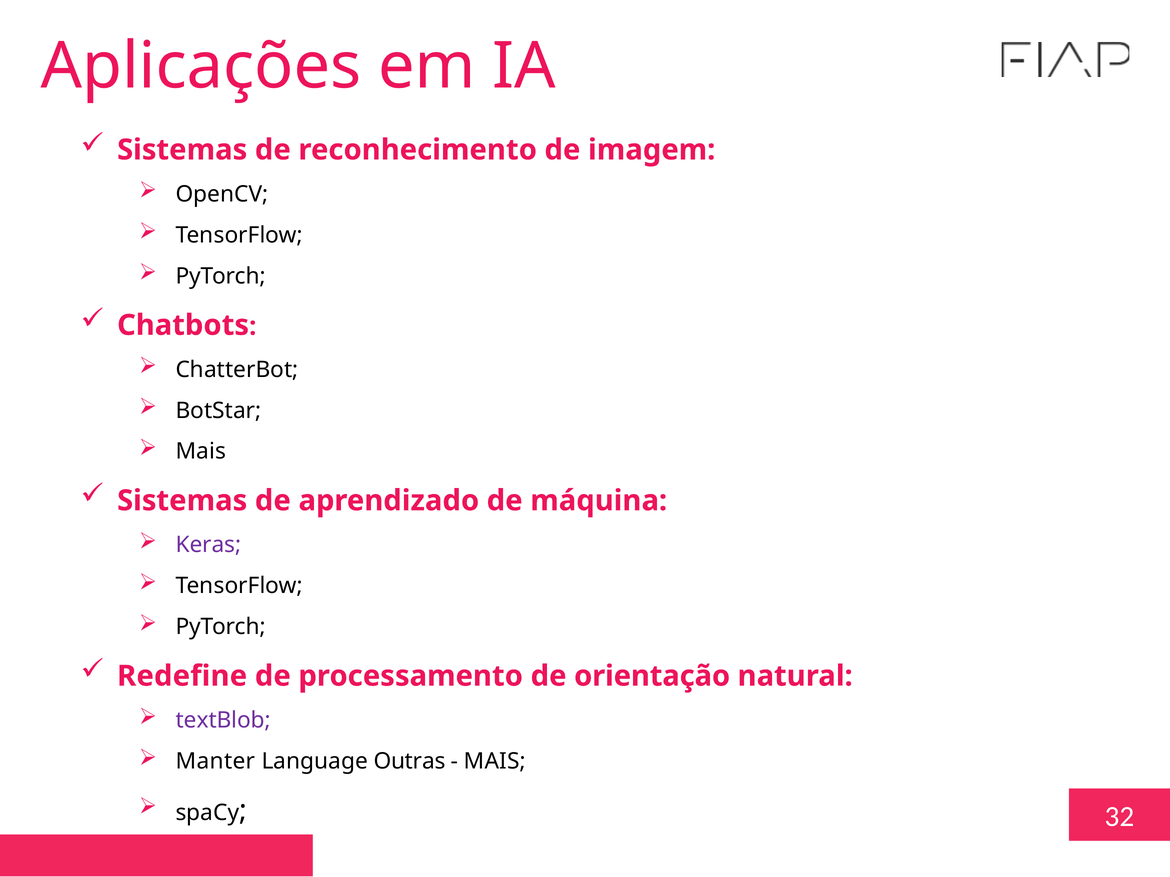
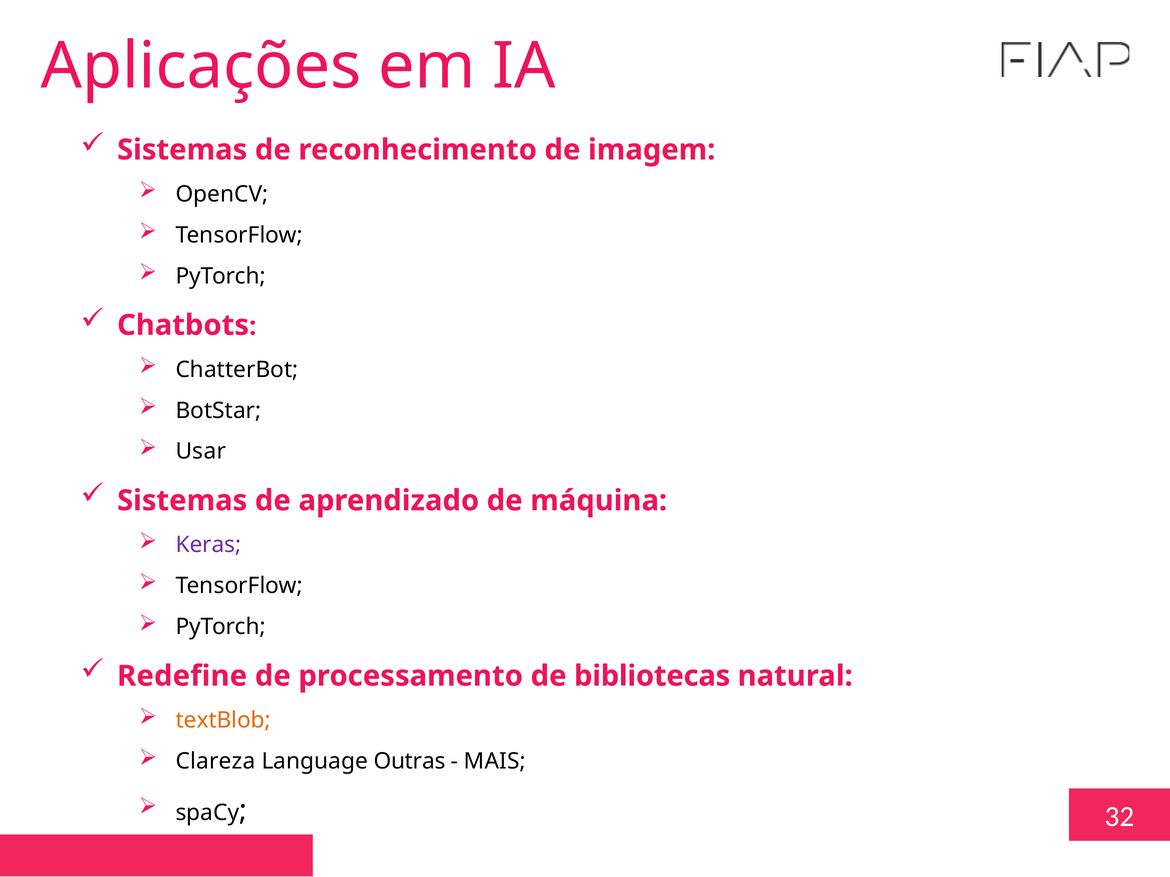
Mais at (201, 452): Mais -> Usar
orientação: orientação -> bibliotecas
textBlob colour: purple -> orange
Manter: Manter -> Clareza
